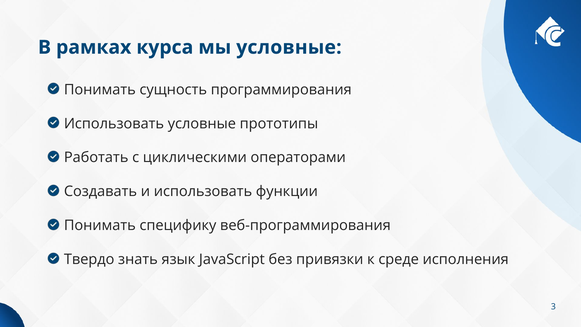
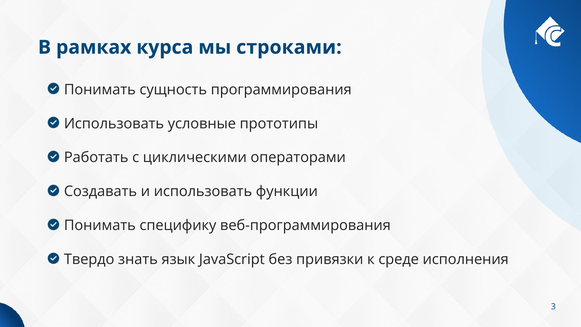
мы условные: условные -> строками
